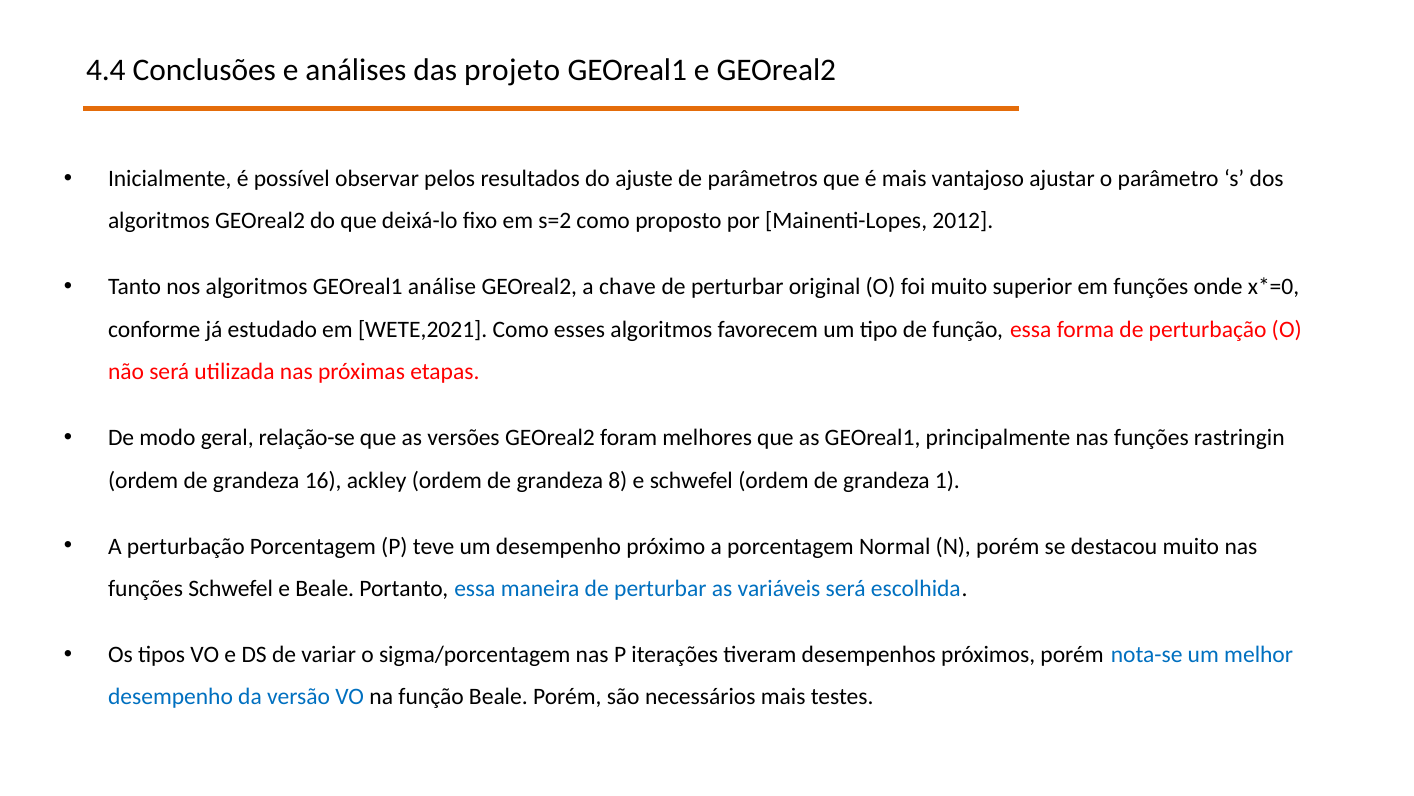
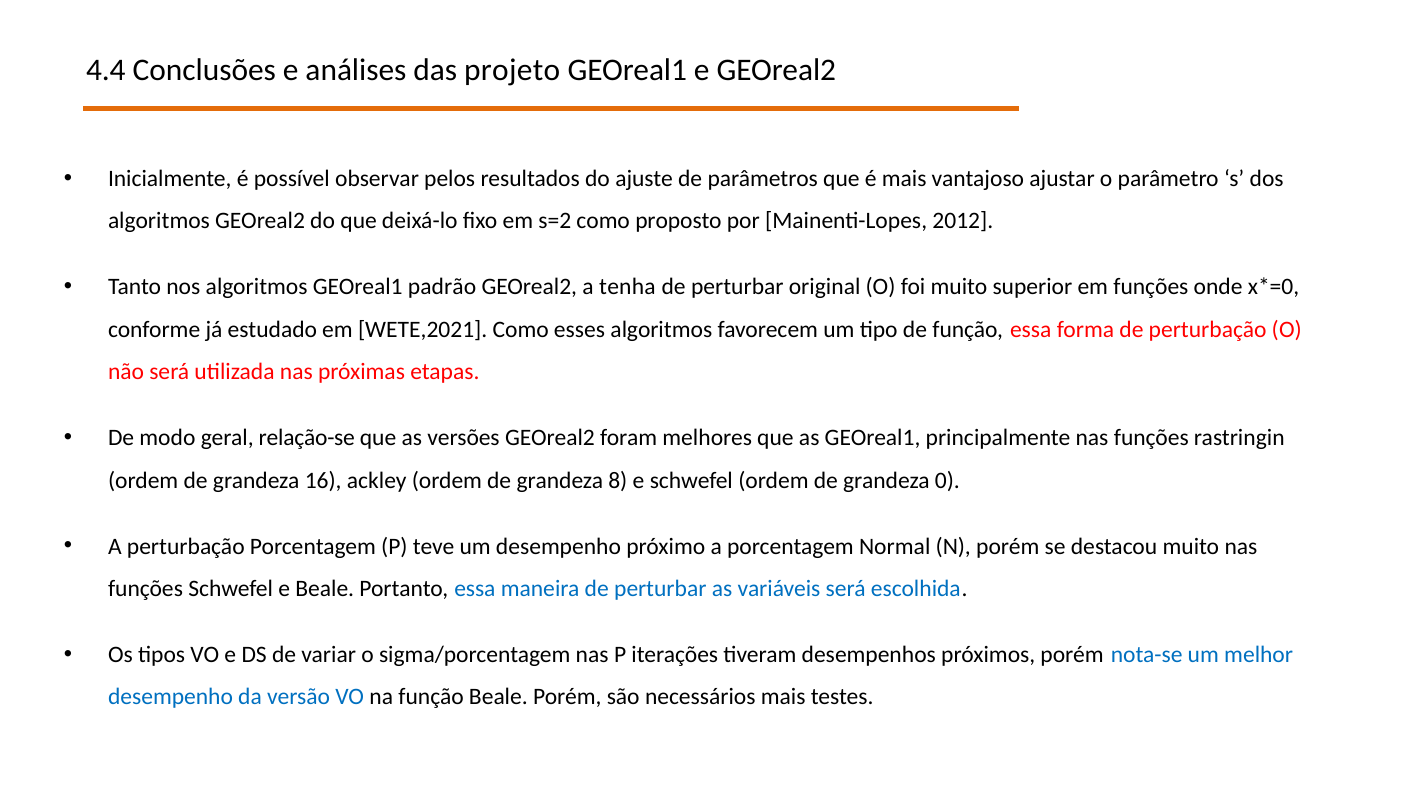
análise: análise -> padrão
chave: chave -> tenha
1: 1 -> 0
